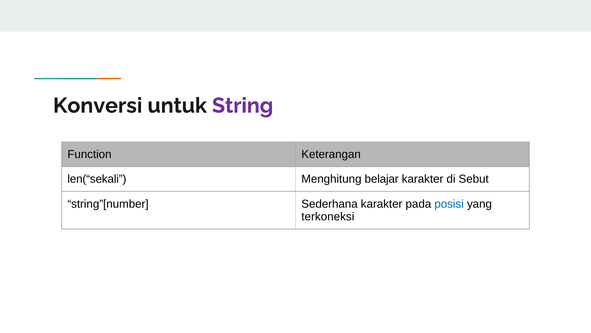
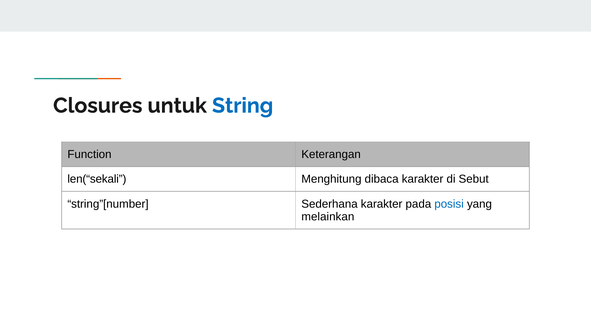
Konversi: Konversi -> Closures
String colour: purple -> blue
belajar: belajar -> dibaca
terkoneksi: terkoneksi -> melainkan
